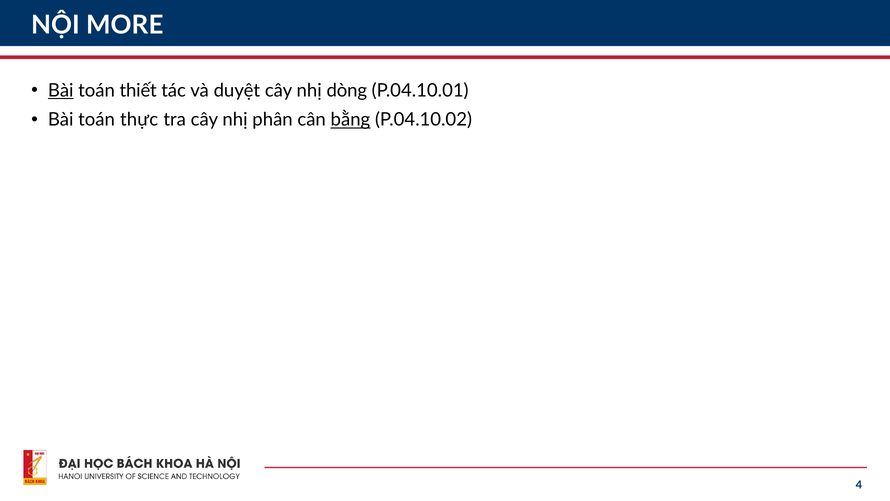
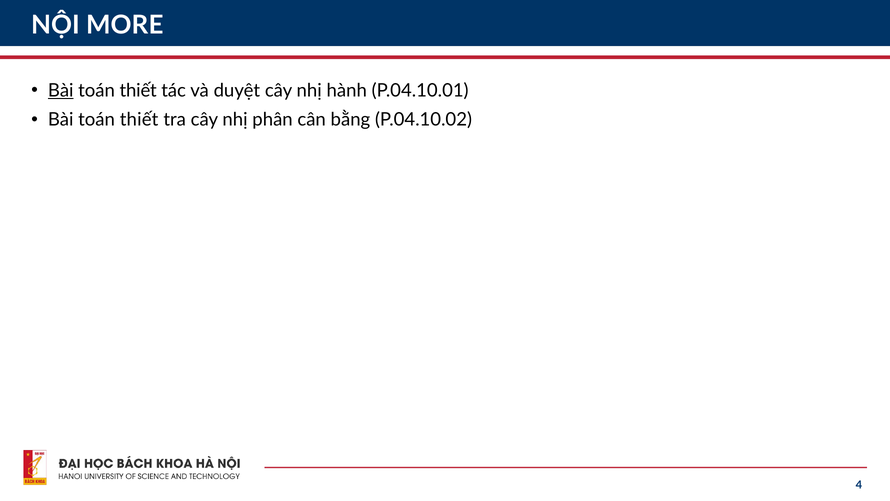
dòng: dòng -> hành
thực at (139, 120): thực -> thiết
bằng underline: present -> none
